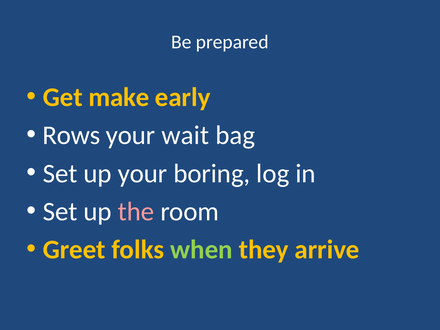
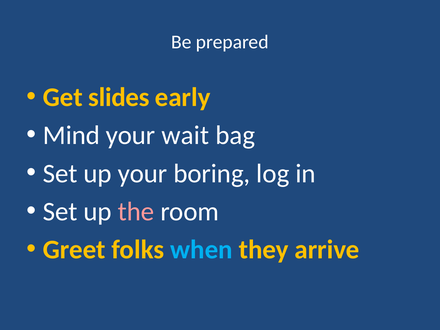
make: make -> slides
Rows: Rows -> Mind
when colour: light green -> light blue
